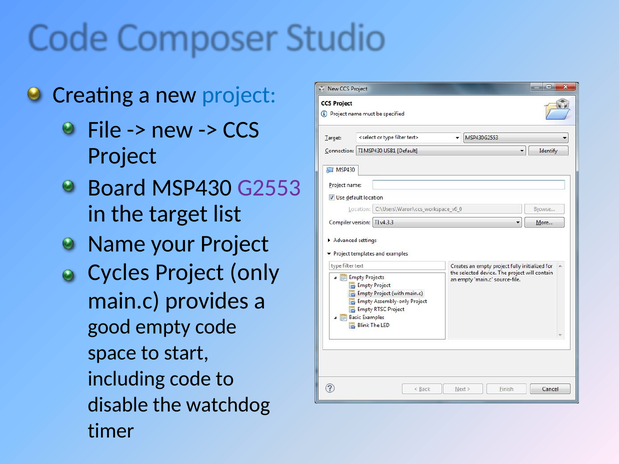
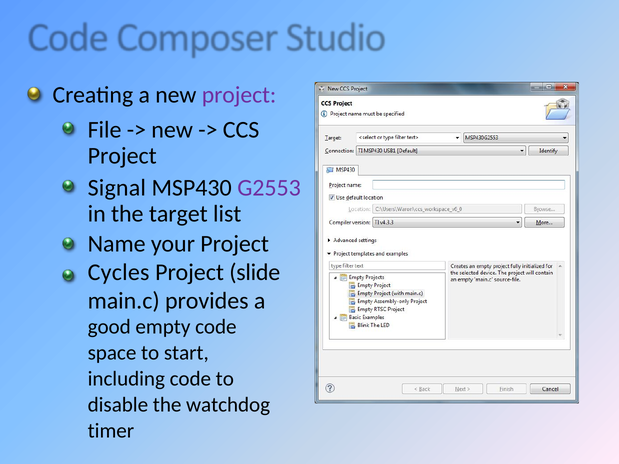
project at (239, 95) colour: blue -> purple
Board: Board -> Signal
only: only -> slide
